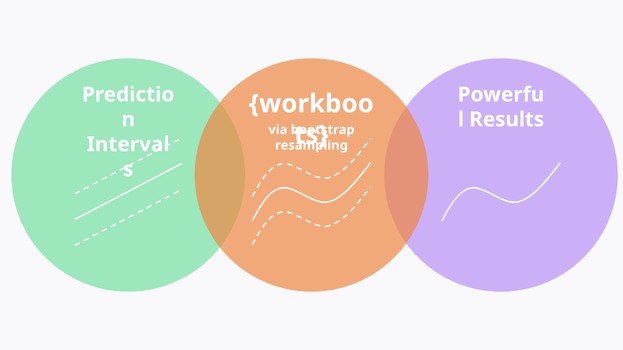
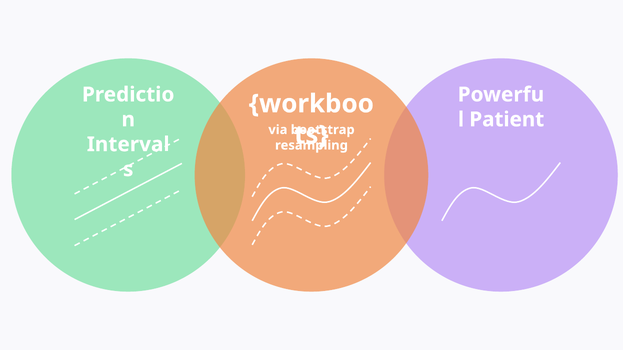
Results: Results -> Patient
